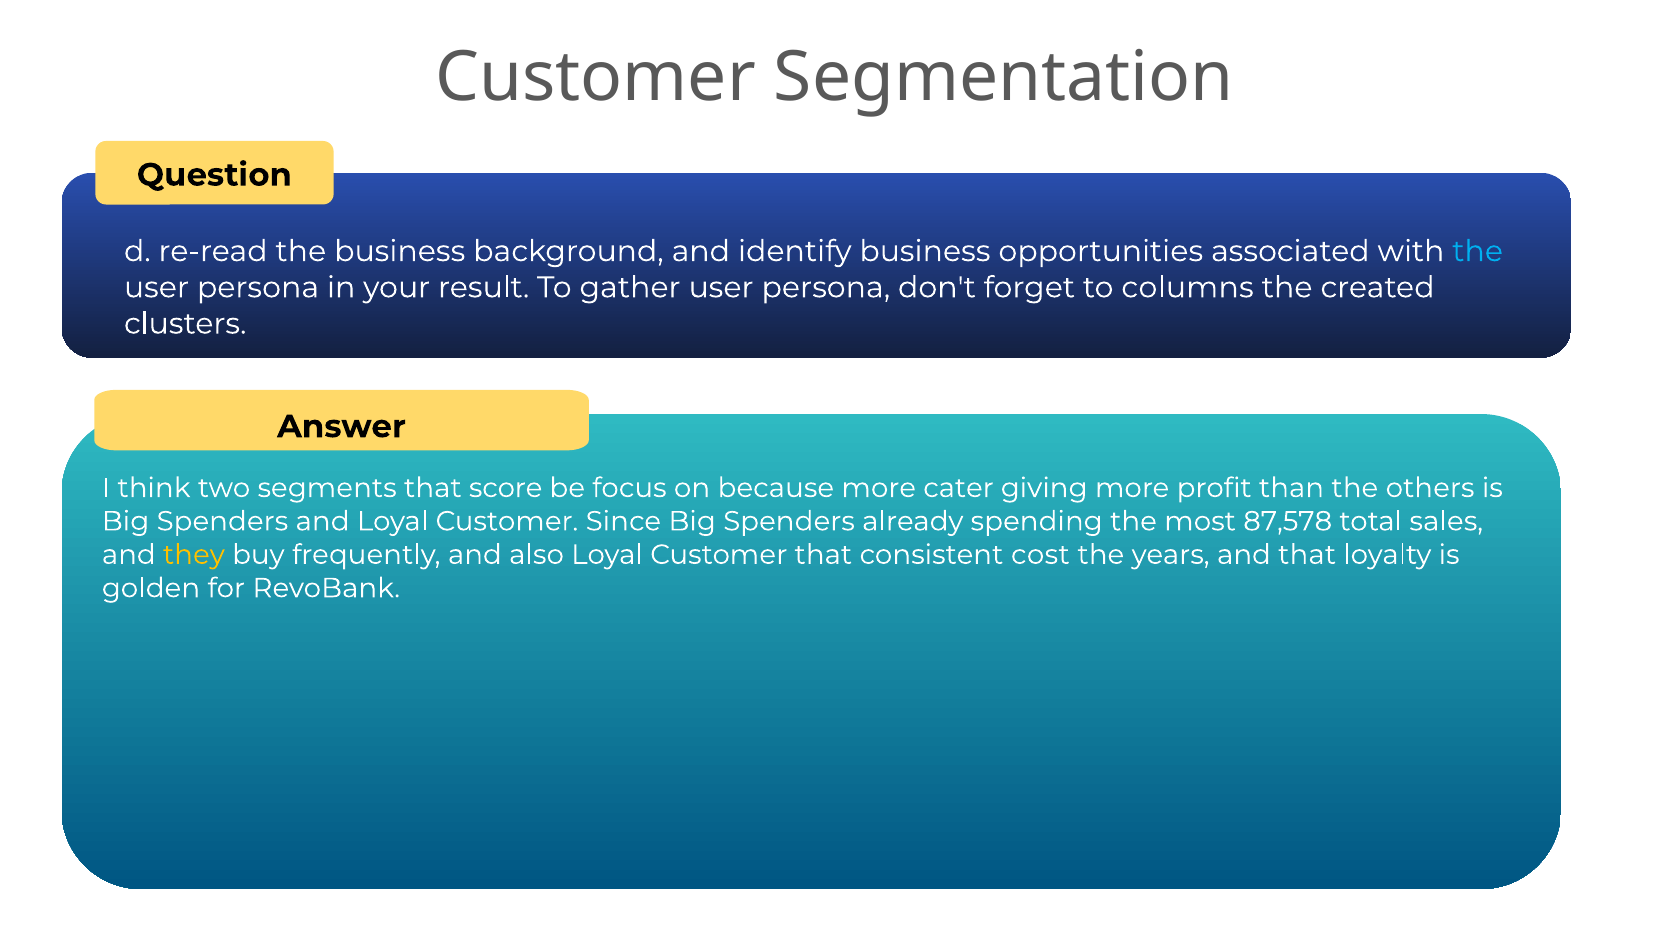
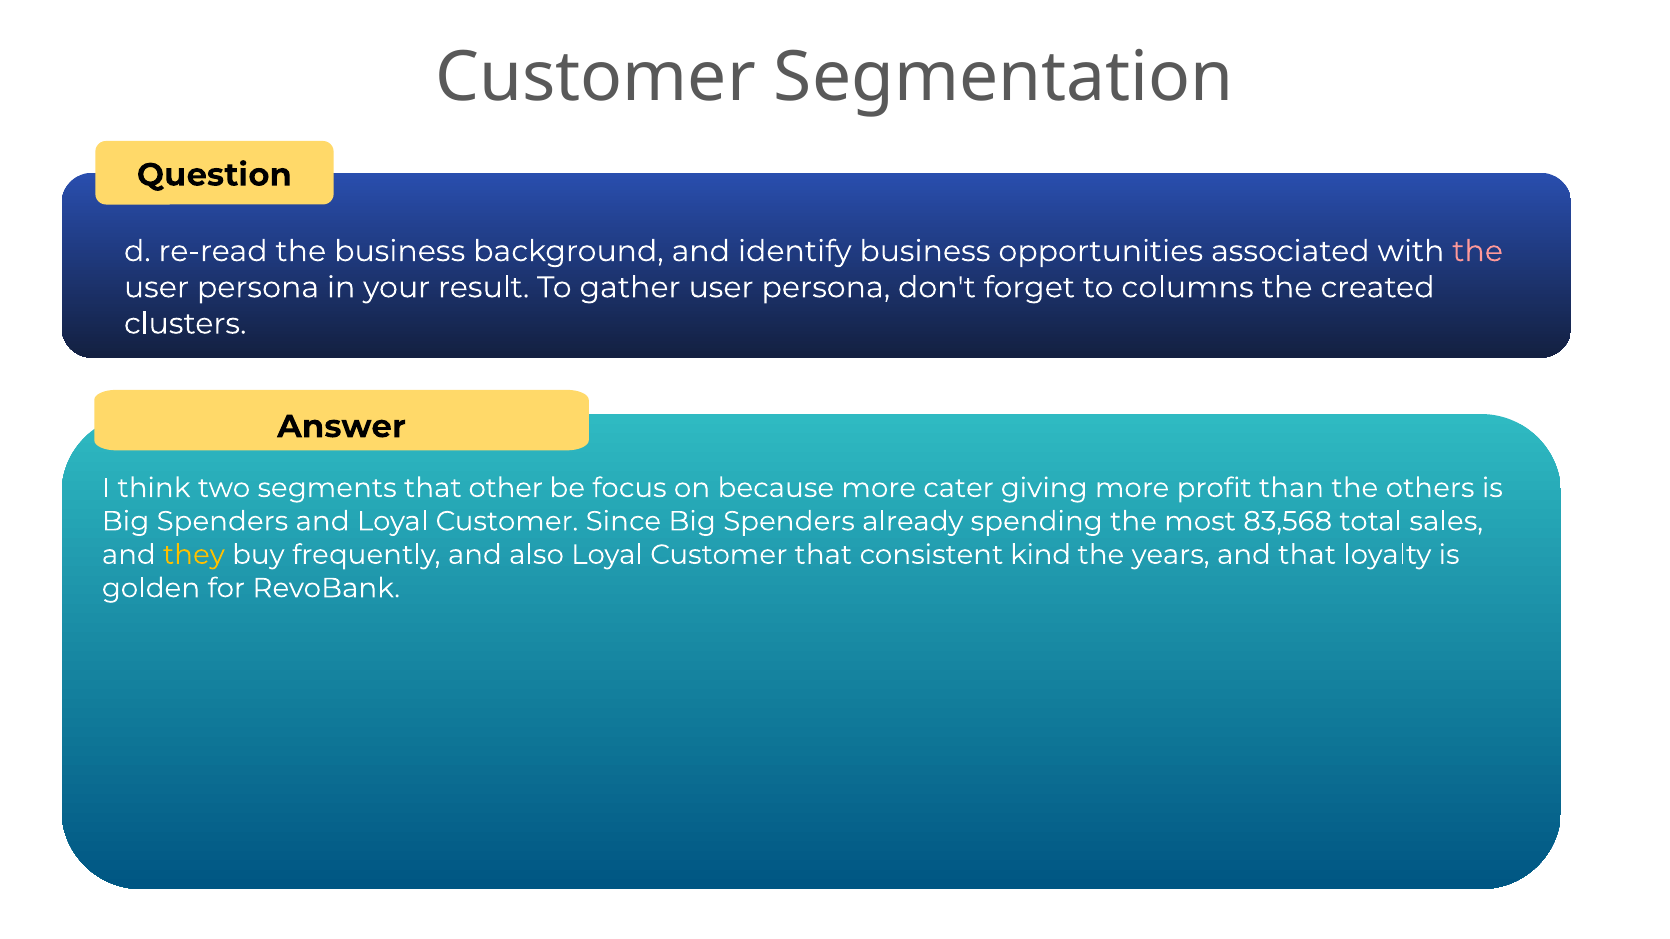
the at (1478, 251) colour: light blue -> pink
score: score -> other
87,578: 87,578 -> 83,568
cost: cost -> kind
